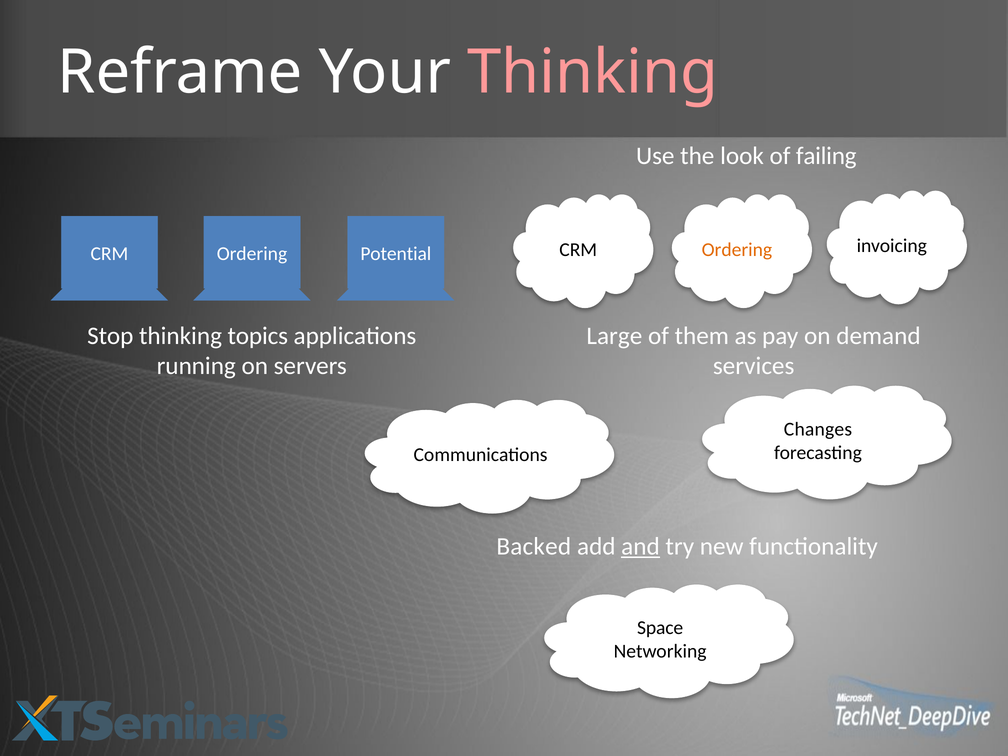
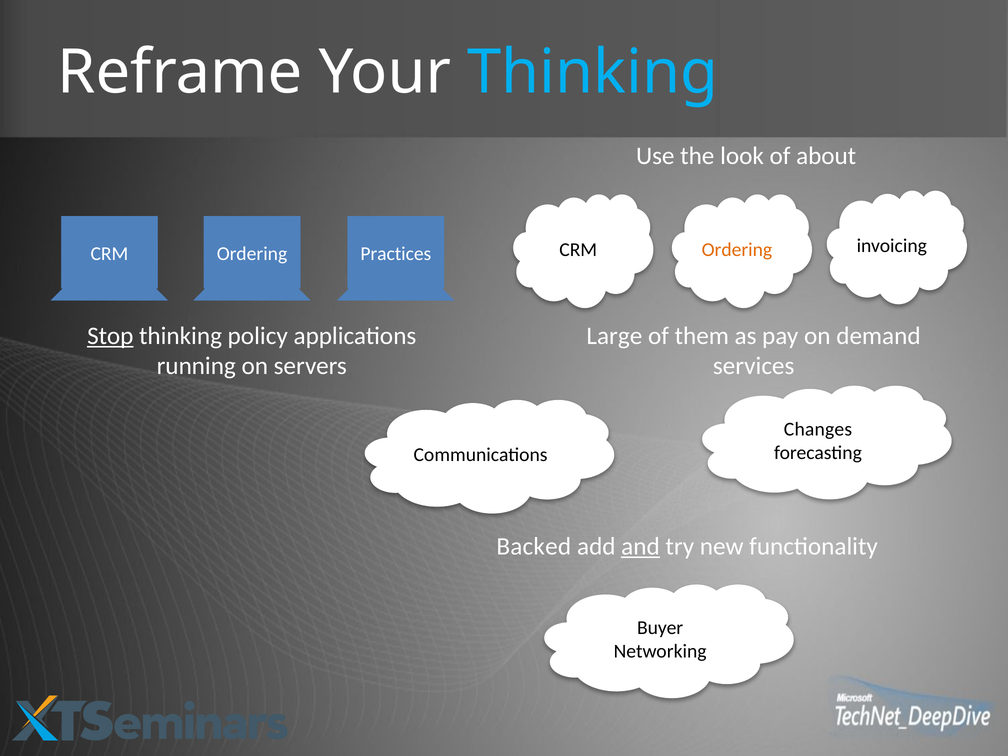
Thinking at (593, 73) colour: pink -> light blue
failing: failing -> about
Potential: Potential -> Practices
Stop underline: none -> present
topics: topics -> policy
Space: Space -> Buyer
